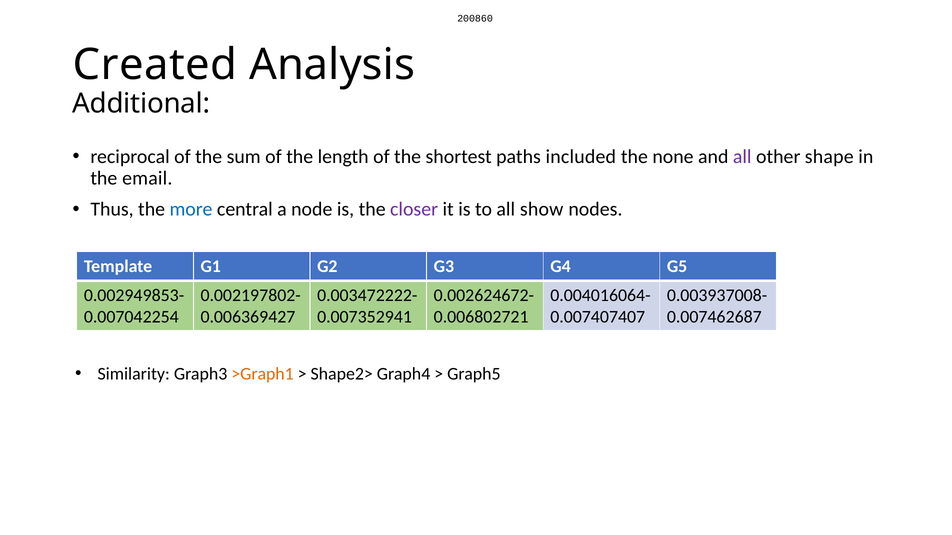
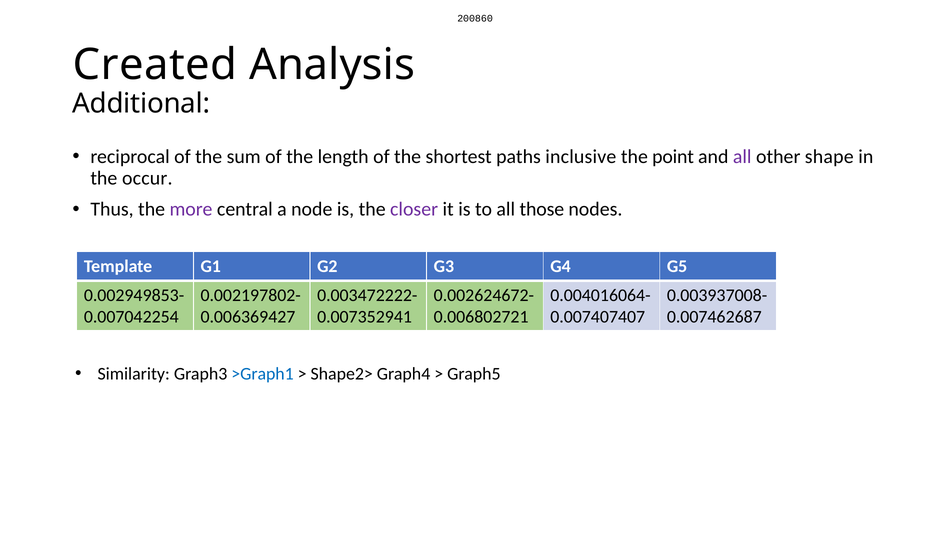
included: included -> inclusive
none: none -> point
email: email -> occur
more colour: blue -> purple
show: show -> those
>Graph1 colour: orange -> blue
